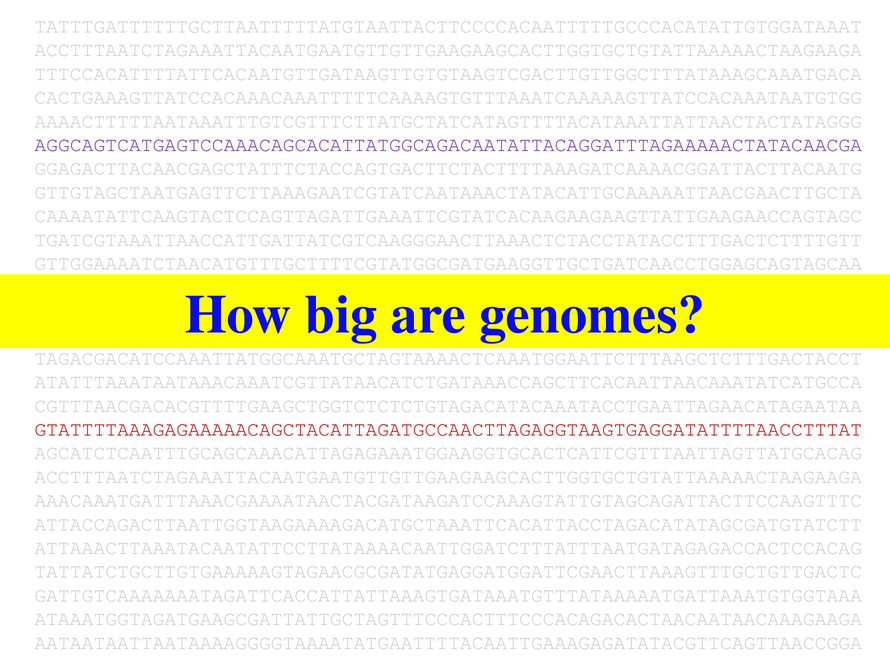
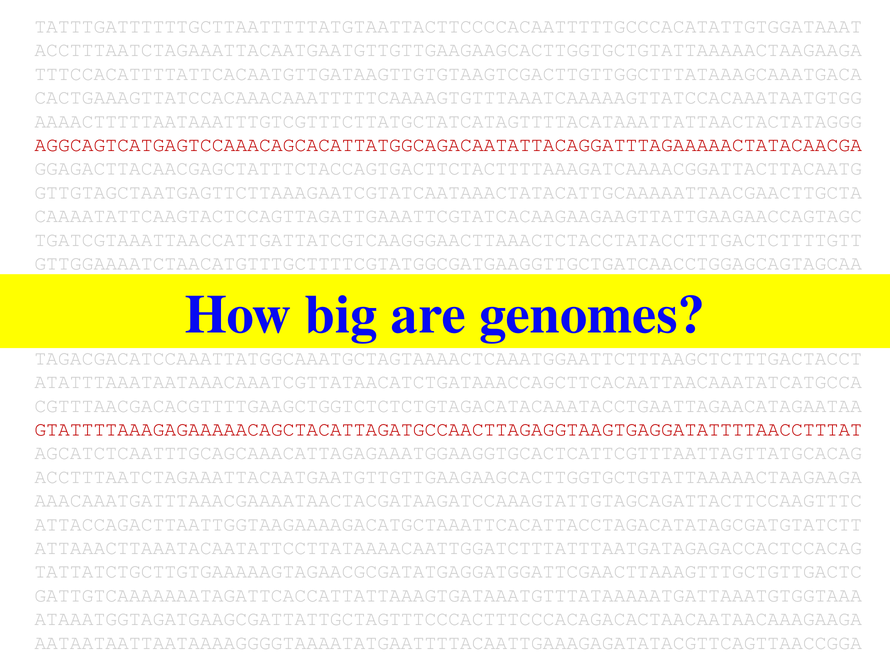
AGGCAGTCATGAGTCCAAACAGCACATTATGGCAGACAATATTACAGGATTTAGAAAAACTATACAACGA colour: purple -> red
